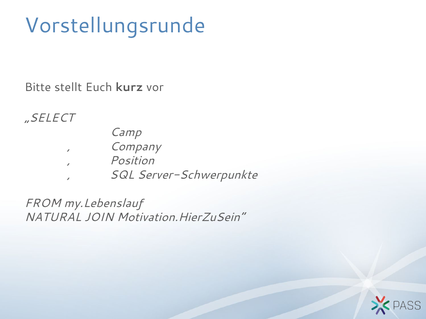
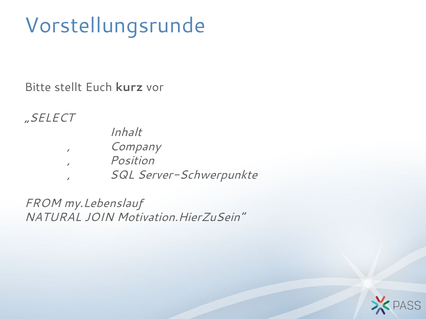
Camp: Camp -> Inhalt
